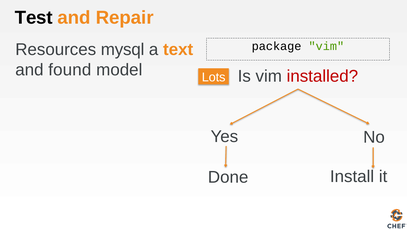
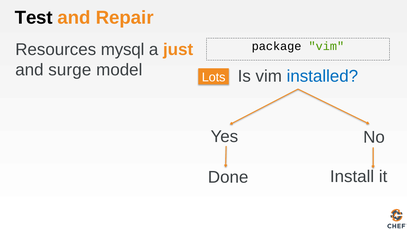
text: text -> just
found: found -> surge
installed colour: red -> blue
